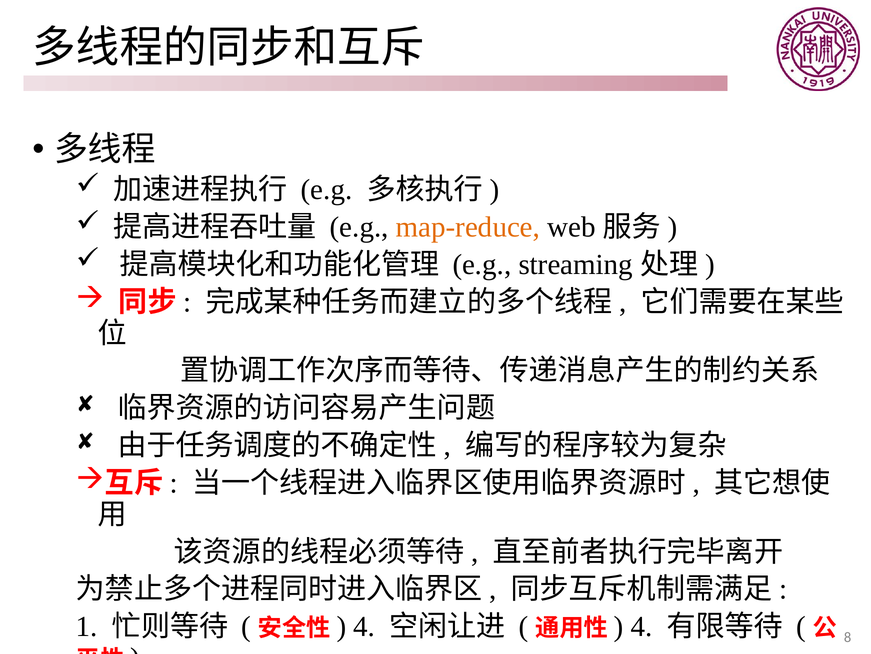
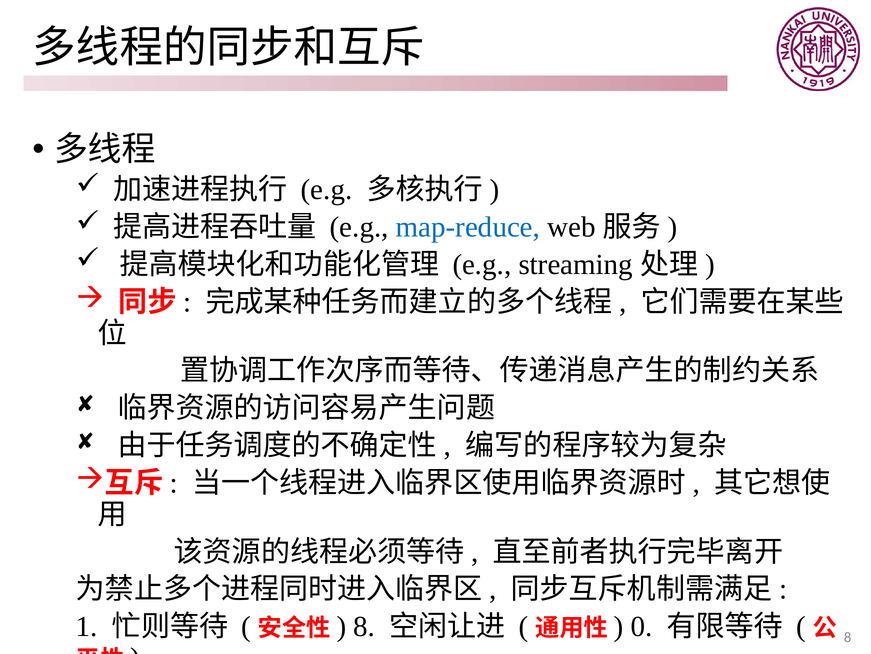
map-reduce colour: orange -> blue
4 at (364, 626): 4 -> 8
4 at (642, 626): 4 -> 0
